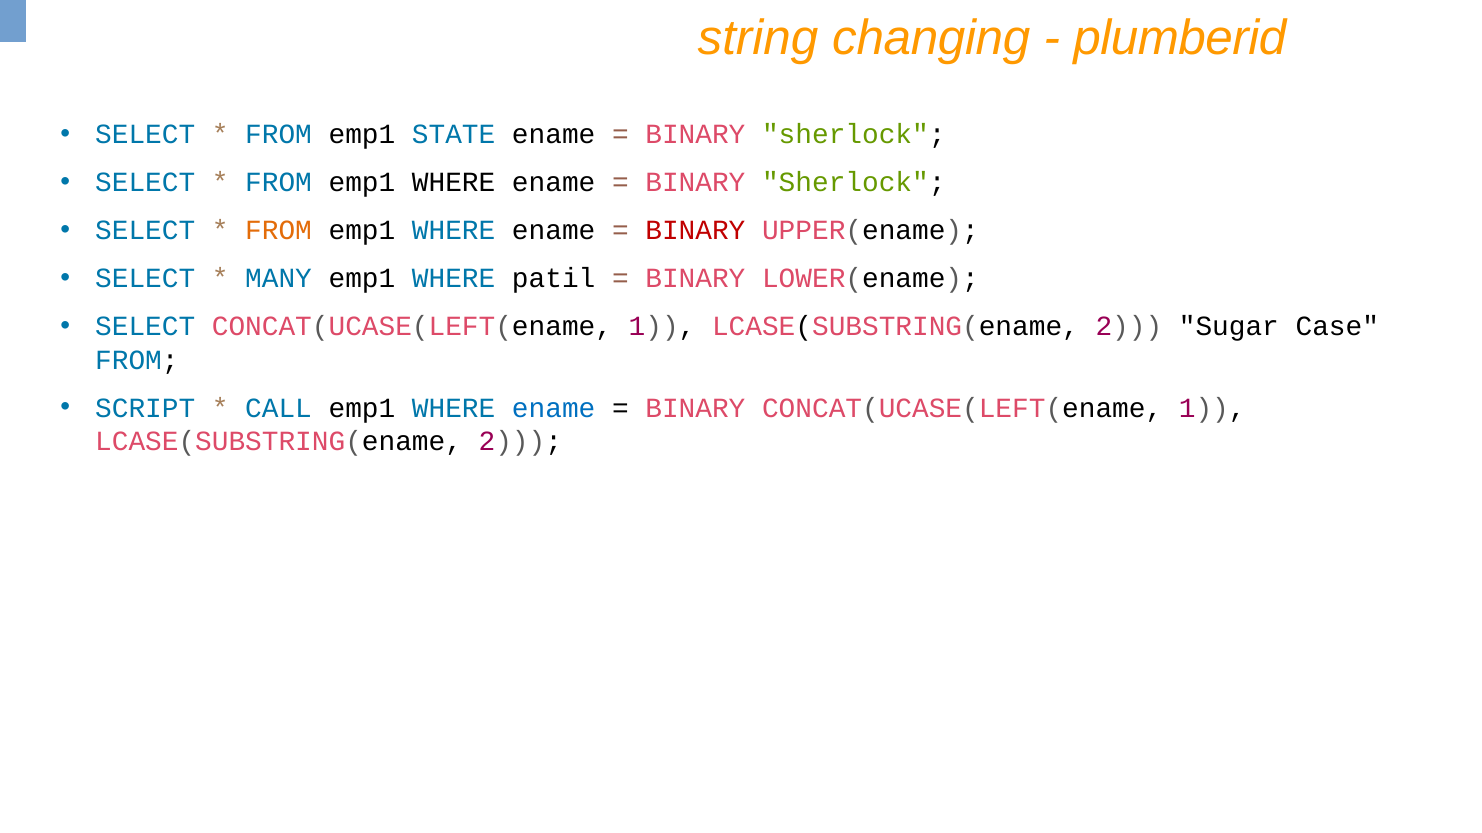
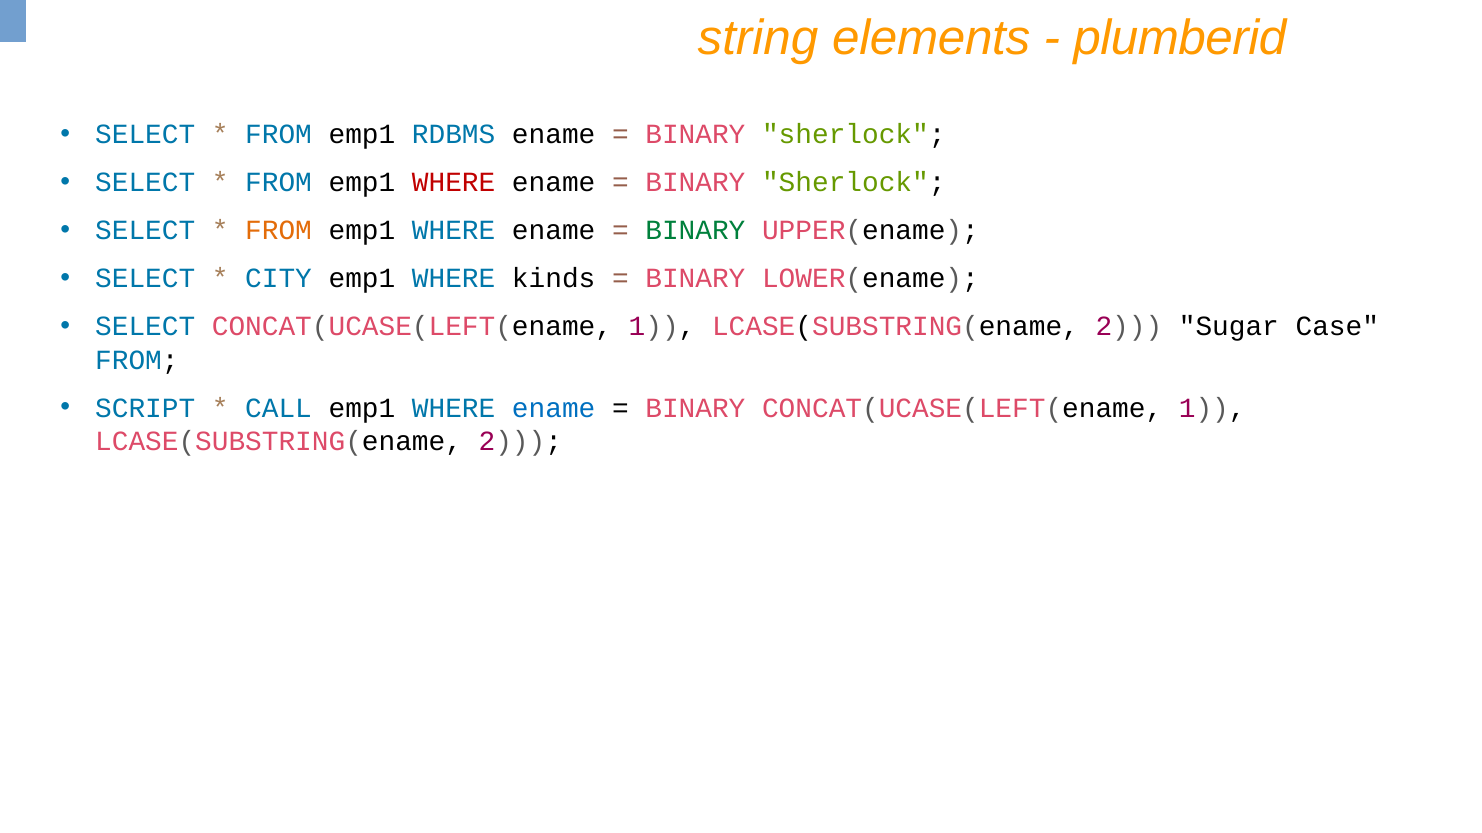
changing: changing -> elements
STATE: STATE -> RDBMS
WHERE at (454, 183) colour: black -> red
BINARY at (695, 231) colour: red -> green
MANY: MANY -> CITY
patil: patil -> kinds
